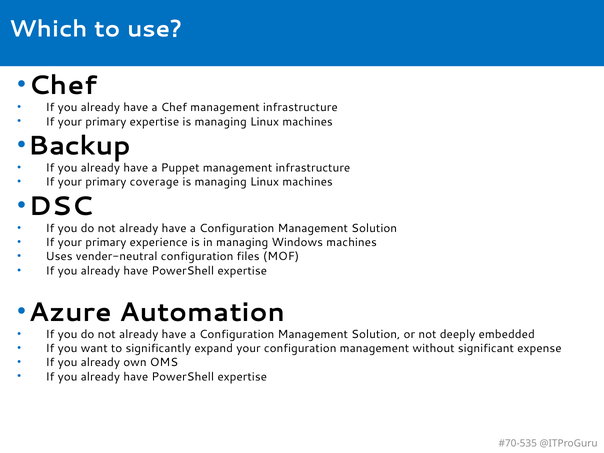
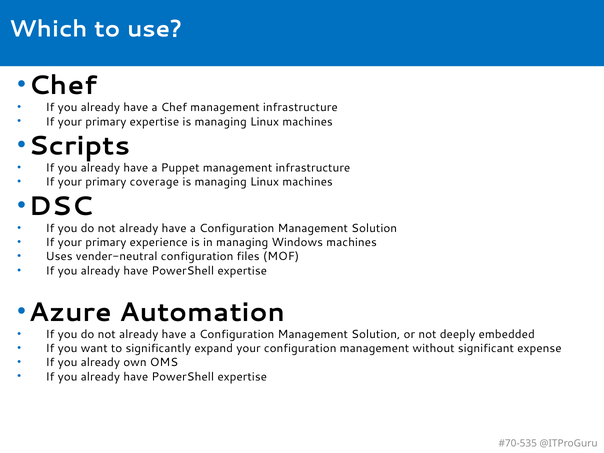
Backup: Backup -> Scripts
